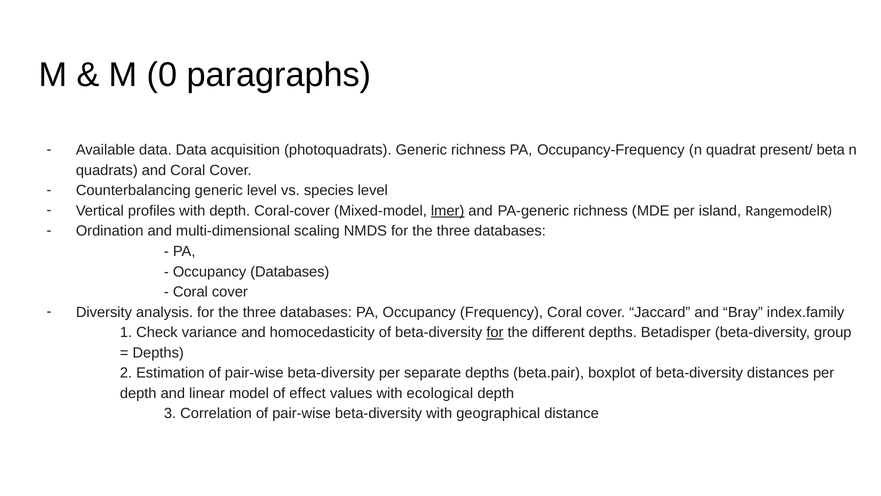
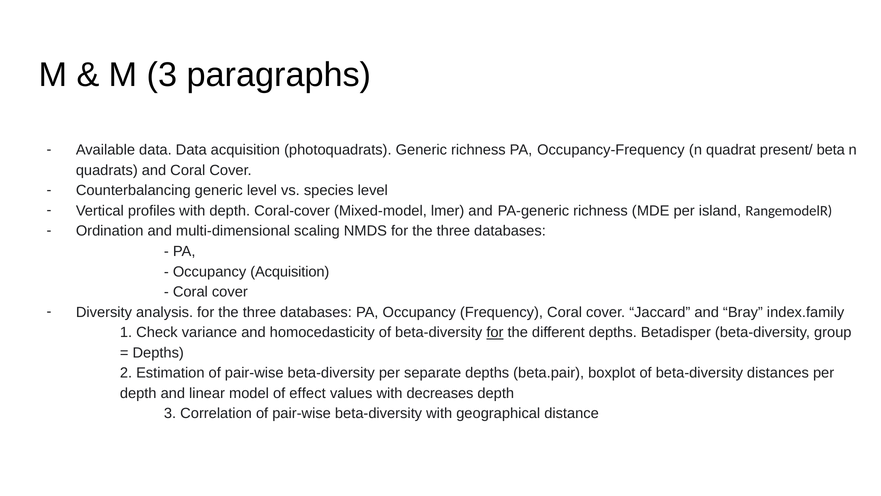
M 0: 0 -> 3
lmer underline: present -> none
Occupancy Databases: Databases -> Acquisition
ecological: ecological -> decreases
